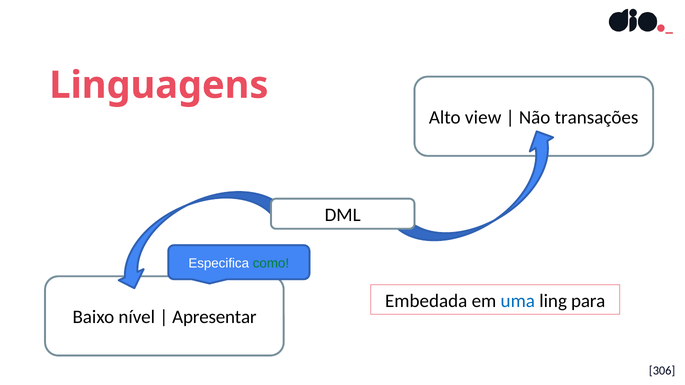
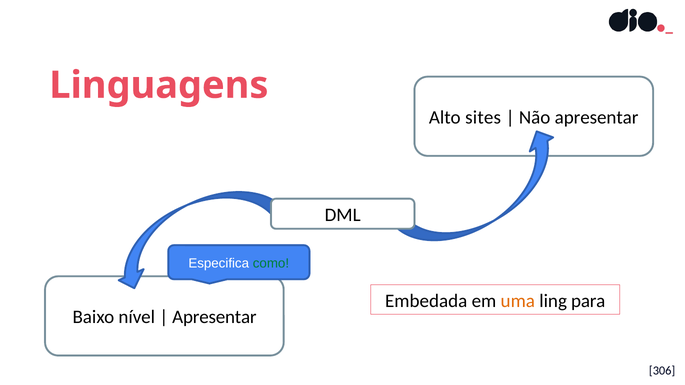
view: view -> sites
Não transações: transações -> apresentar
uma colour: blue -> orange
